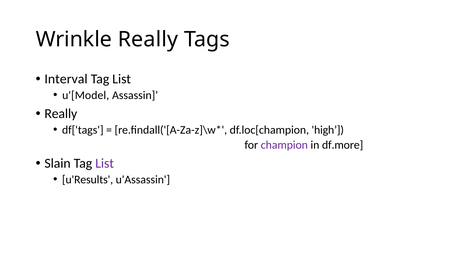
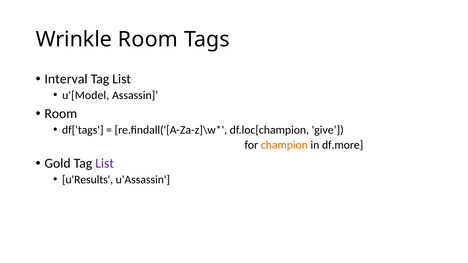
Wrinkle Really: Really -> Room
Really at (61, 114): Really -> Room
high: high -> give
champion colour: purple -> orange
Slain: Slain -> Gold
